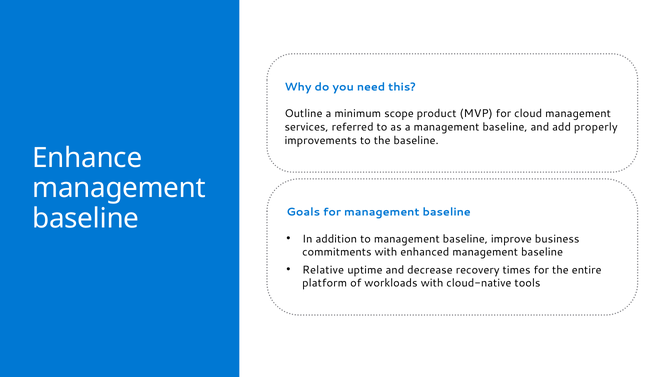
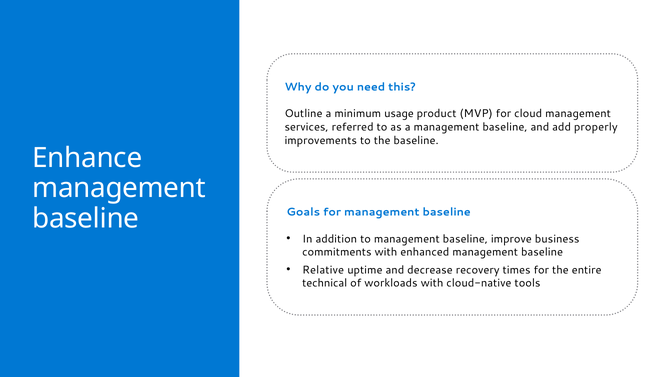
scope: scope -> usage
platform: platform -> technical
